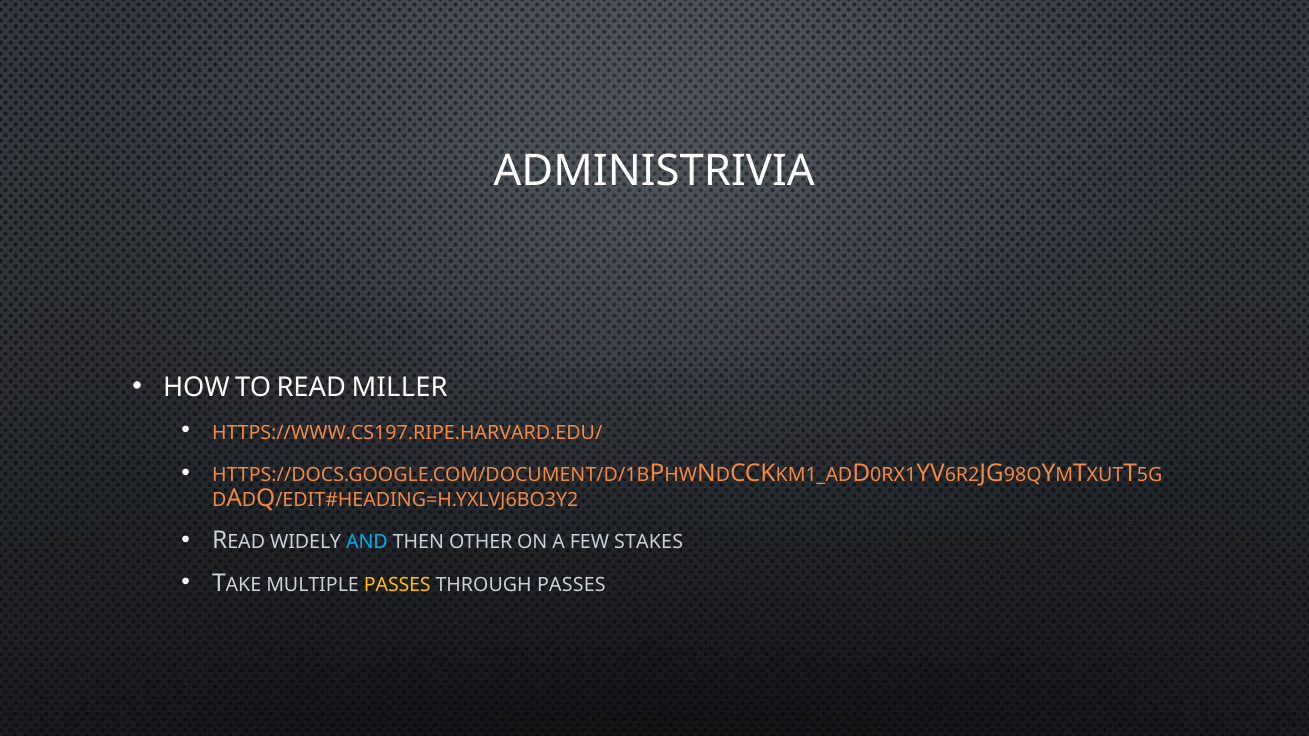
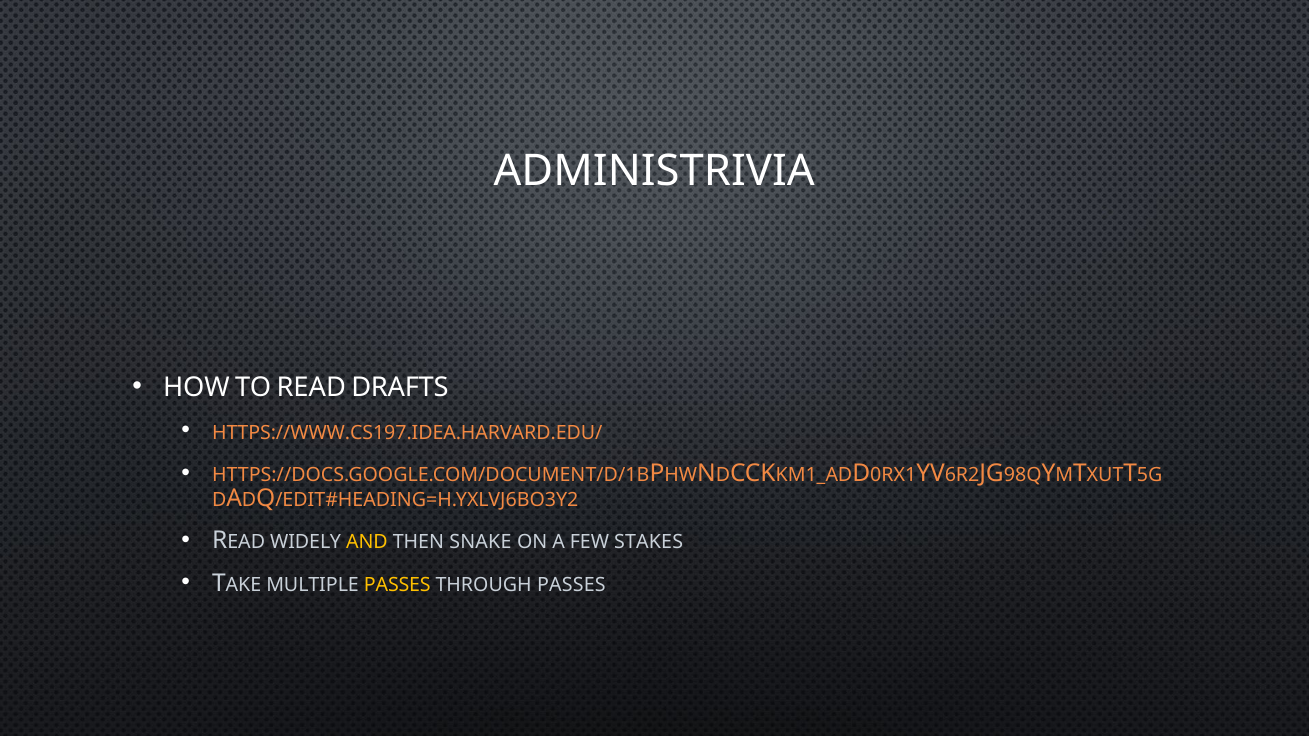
MILLER: MILLER -> DRAFTS
HTTPS://WWW.CS197.RIPE.HARVARD.EDU/: HTTPS://WWW.CS197.RIPE.HARVARD.EDU/ -> HTTPS://WWW.CS197.IDEA.HARVARD.EDU/
AND colour: light blue -> yellow
OTHER: OTHER -> SNAKE
